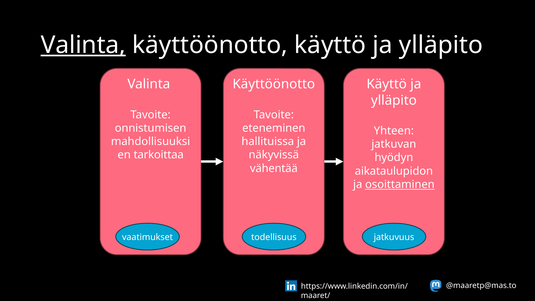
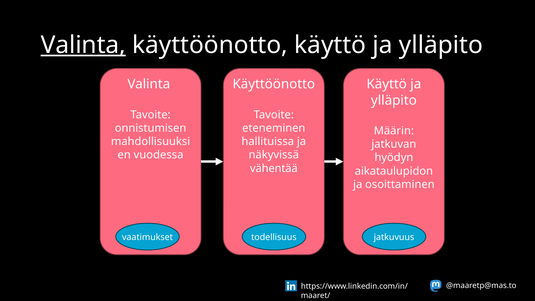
Yhteen: Yhteen -> Määrin
tarkoittaa: tarkoittaa -> vuodessa
osoittaminen underline: present -> none
